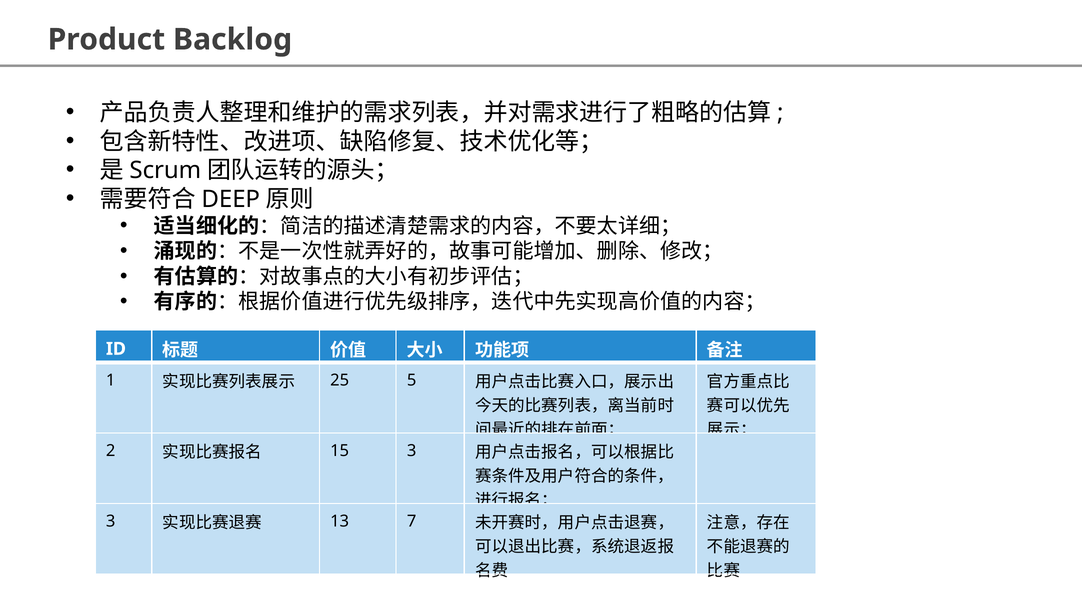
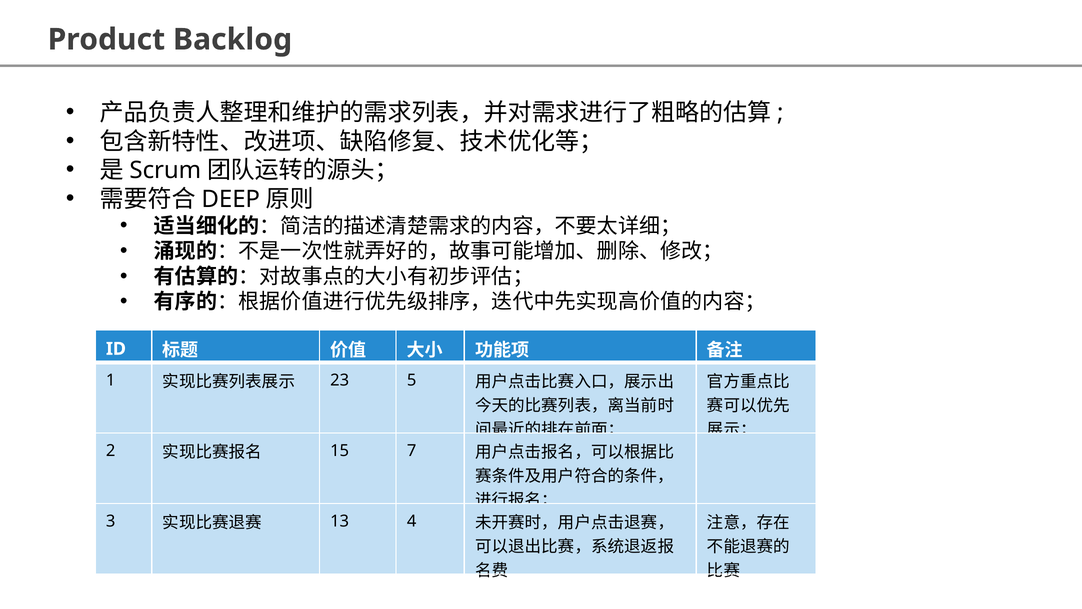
25: 25 -> 23
15 3: 3 -> 7
7: 7 -> 4
